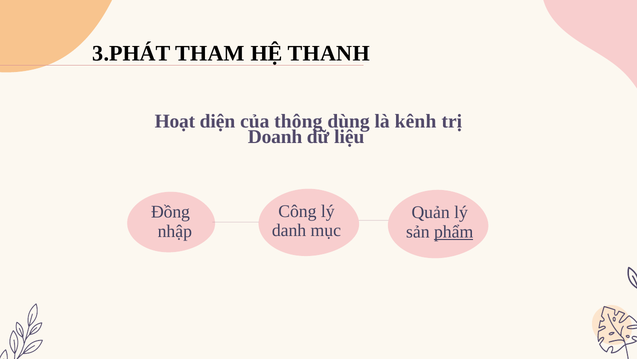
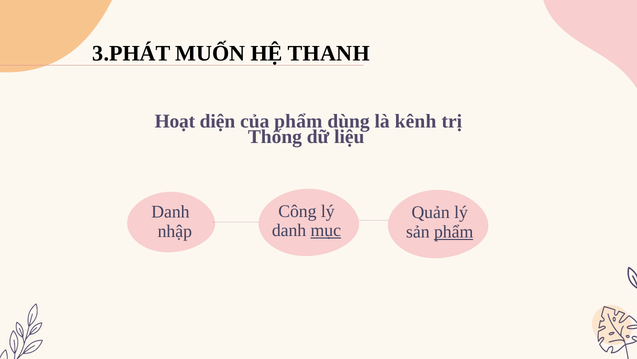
THAM: THAM -> MUỐN
của thông: thông -> phẩm
Doanh: Doanh -> Thống
Đồng at (171, 212): Đồng -> Danh
mục underline: none -> present
